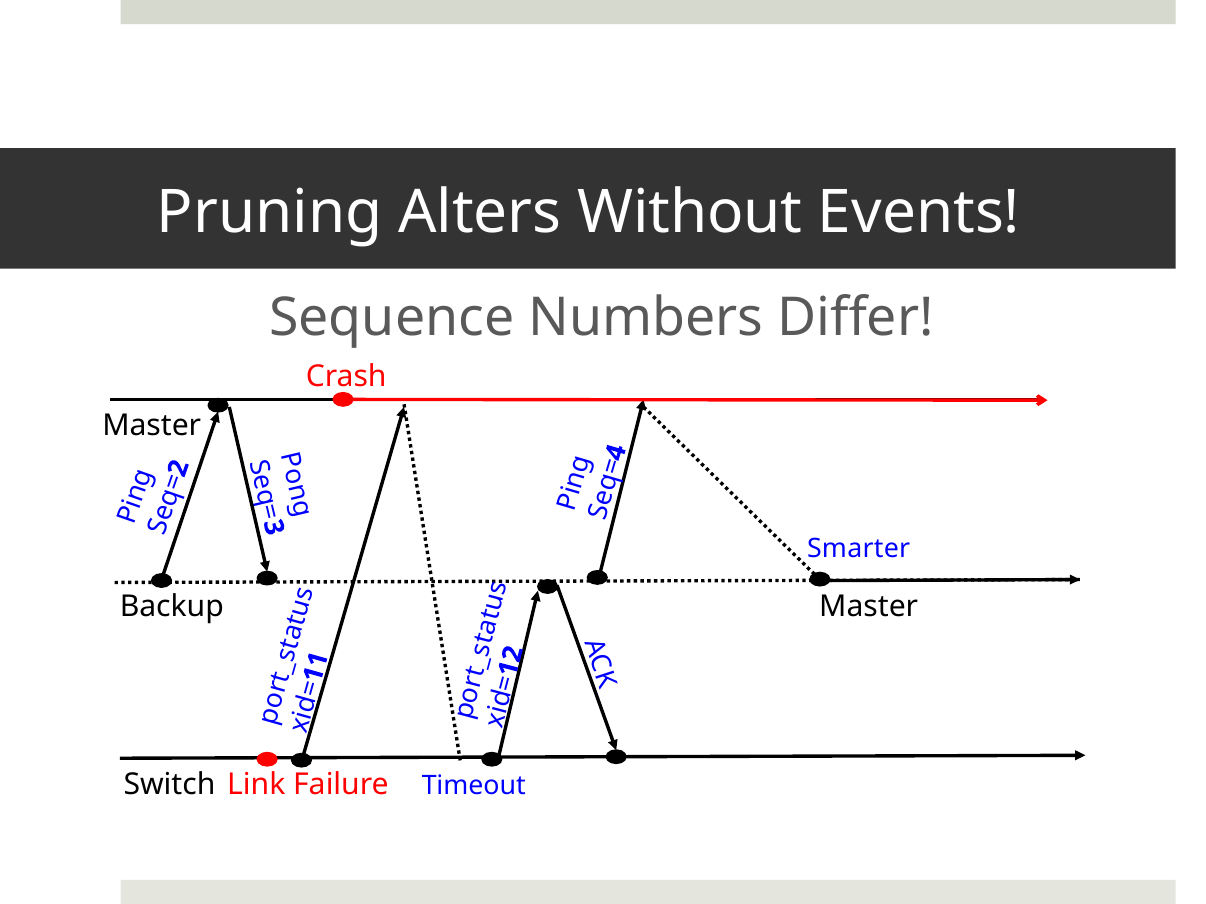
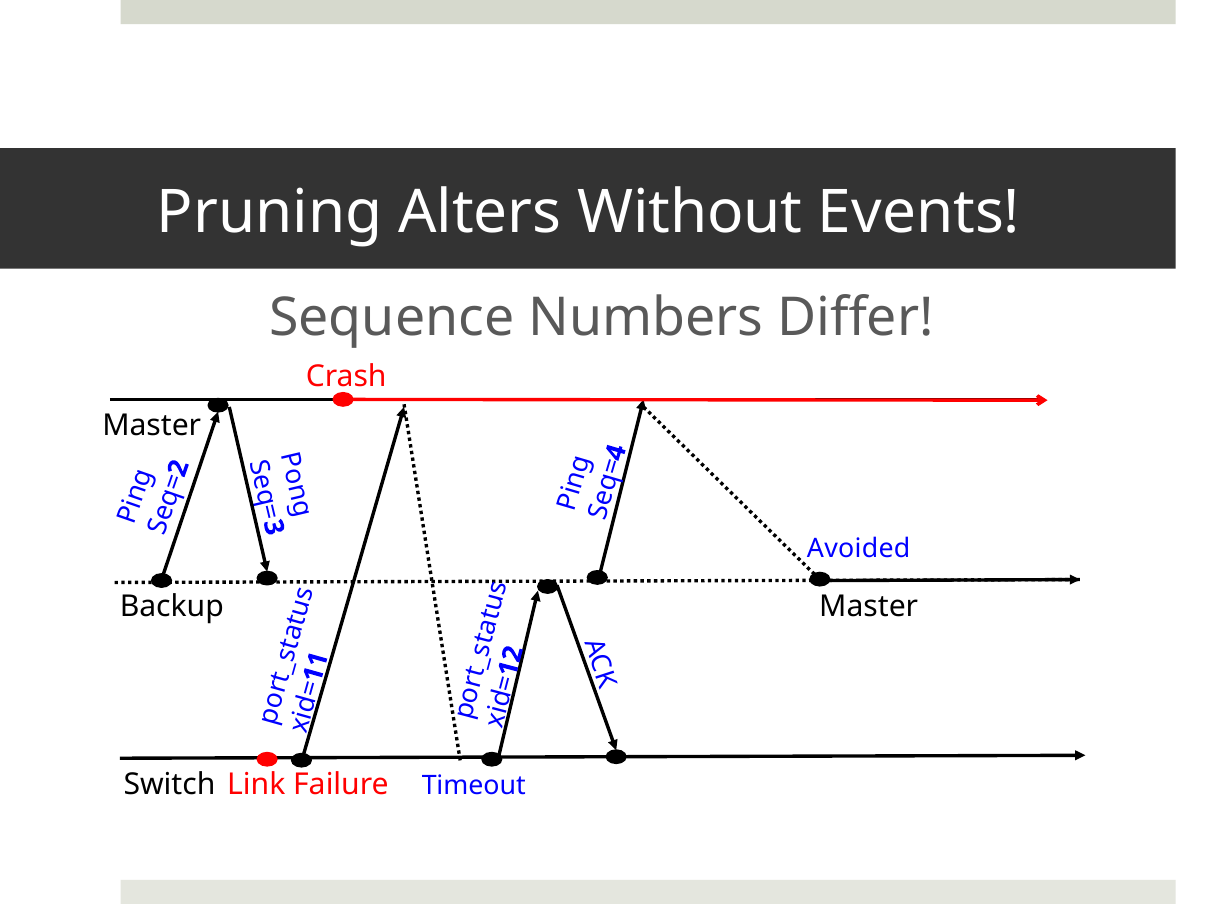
Smarter: Smarter -> Avoided
